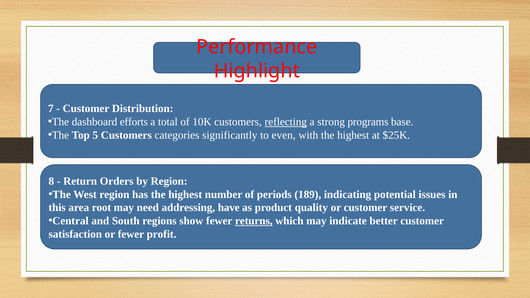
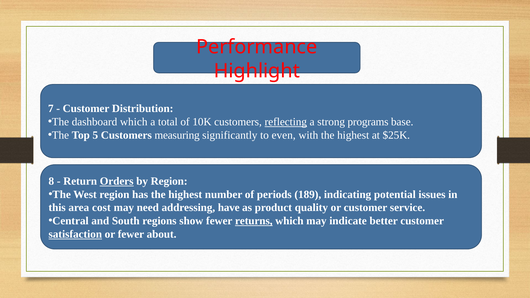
dashboard efforts: efforts -> which
categories: categories -> measuring
Orders underline: none -> present
root: root -> cost
satisfaction underline: none -> present
profit: profit -> about
